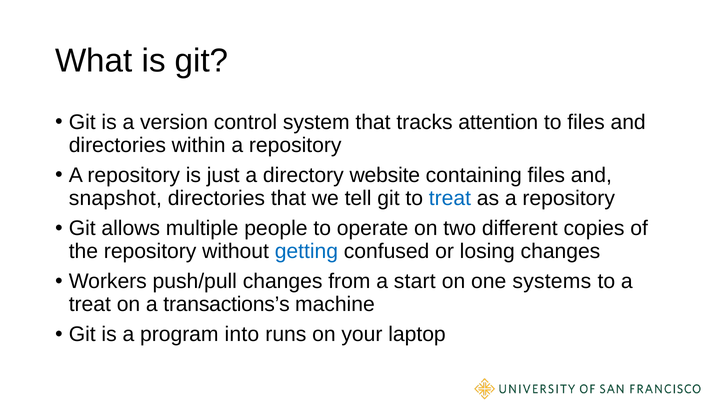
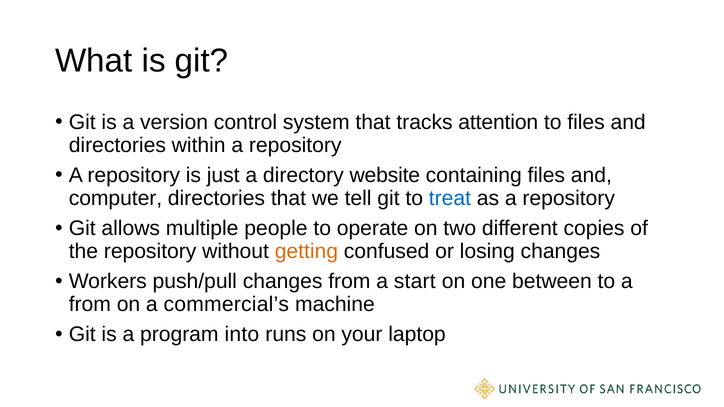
snapshot: snapshot -> computer
getting colour: blue -> orange
systems: systems -> between
treat at (90, 304): treat -> from
transactions’s: transactions’s -> commercial’s
